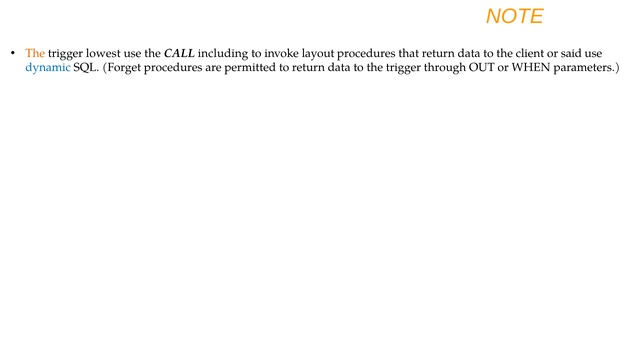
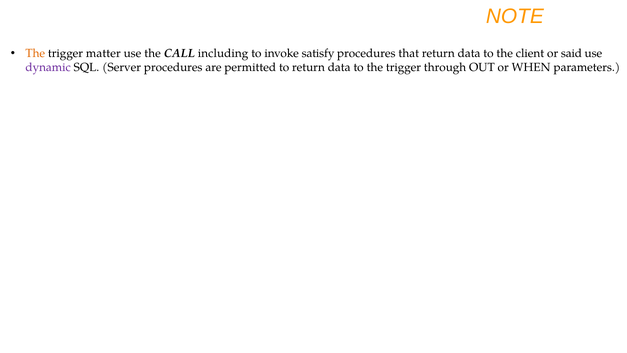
lowest: lowest -> matter
layout: layout -> satisfy
dynamic colour: blue -> purple
Forget: Forget -> Server
